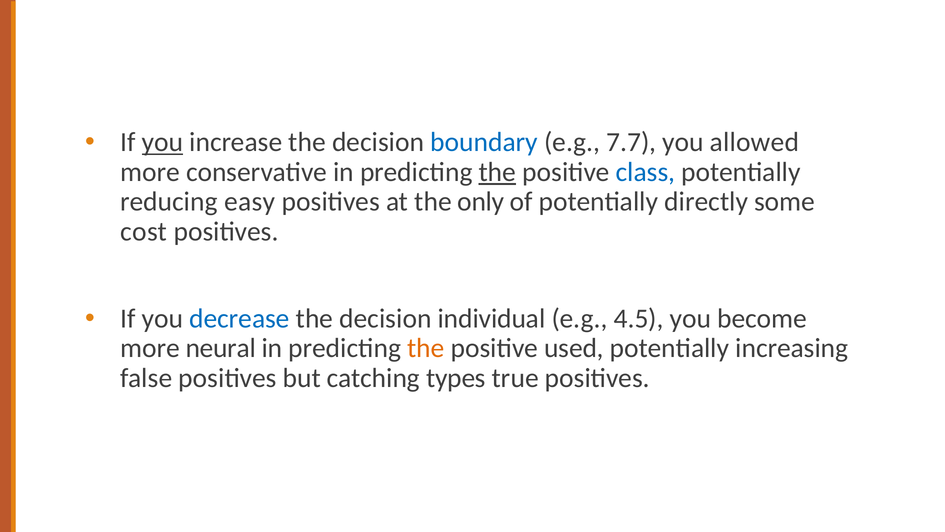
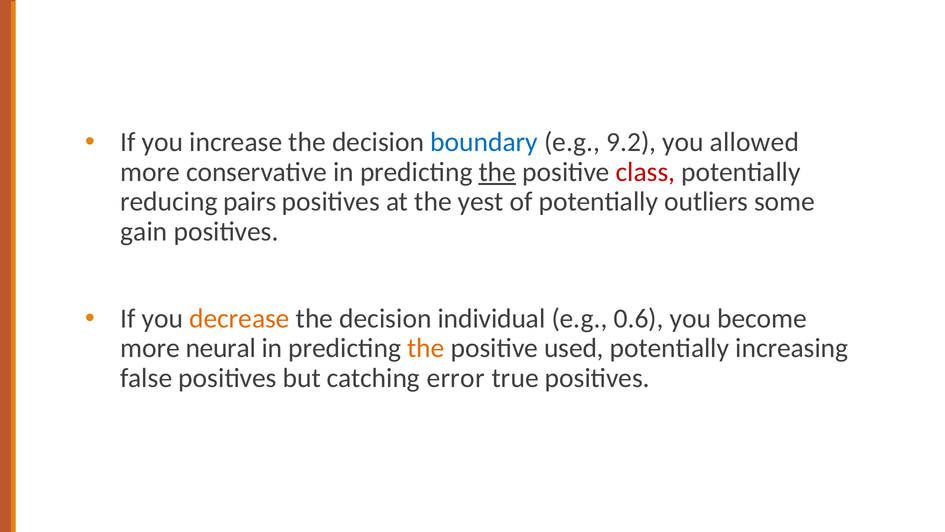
you at (163, 142) underline: present -> none
7.7: 7.7 -> 9.2
class colour: blue -> red
easy: easy -> pairs
only: only -> yest
directly: directly -> outliers
cost: cost -> gain
decrease colour: blue -> orange
4.5: 4.5 -> 0.6
types: types -> error
